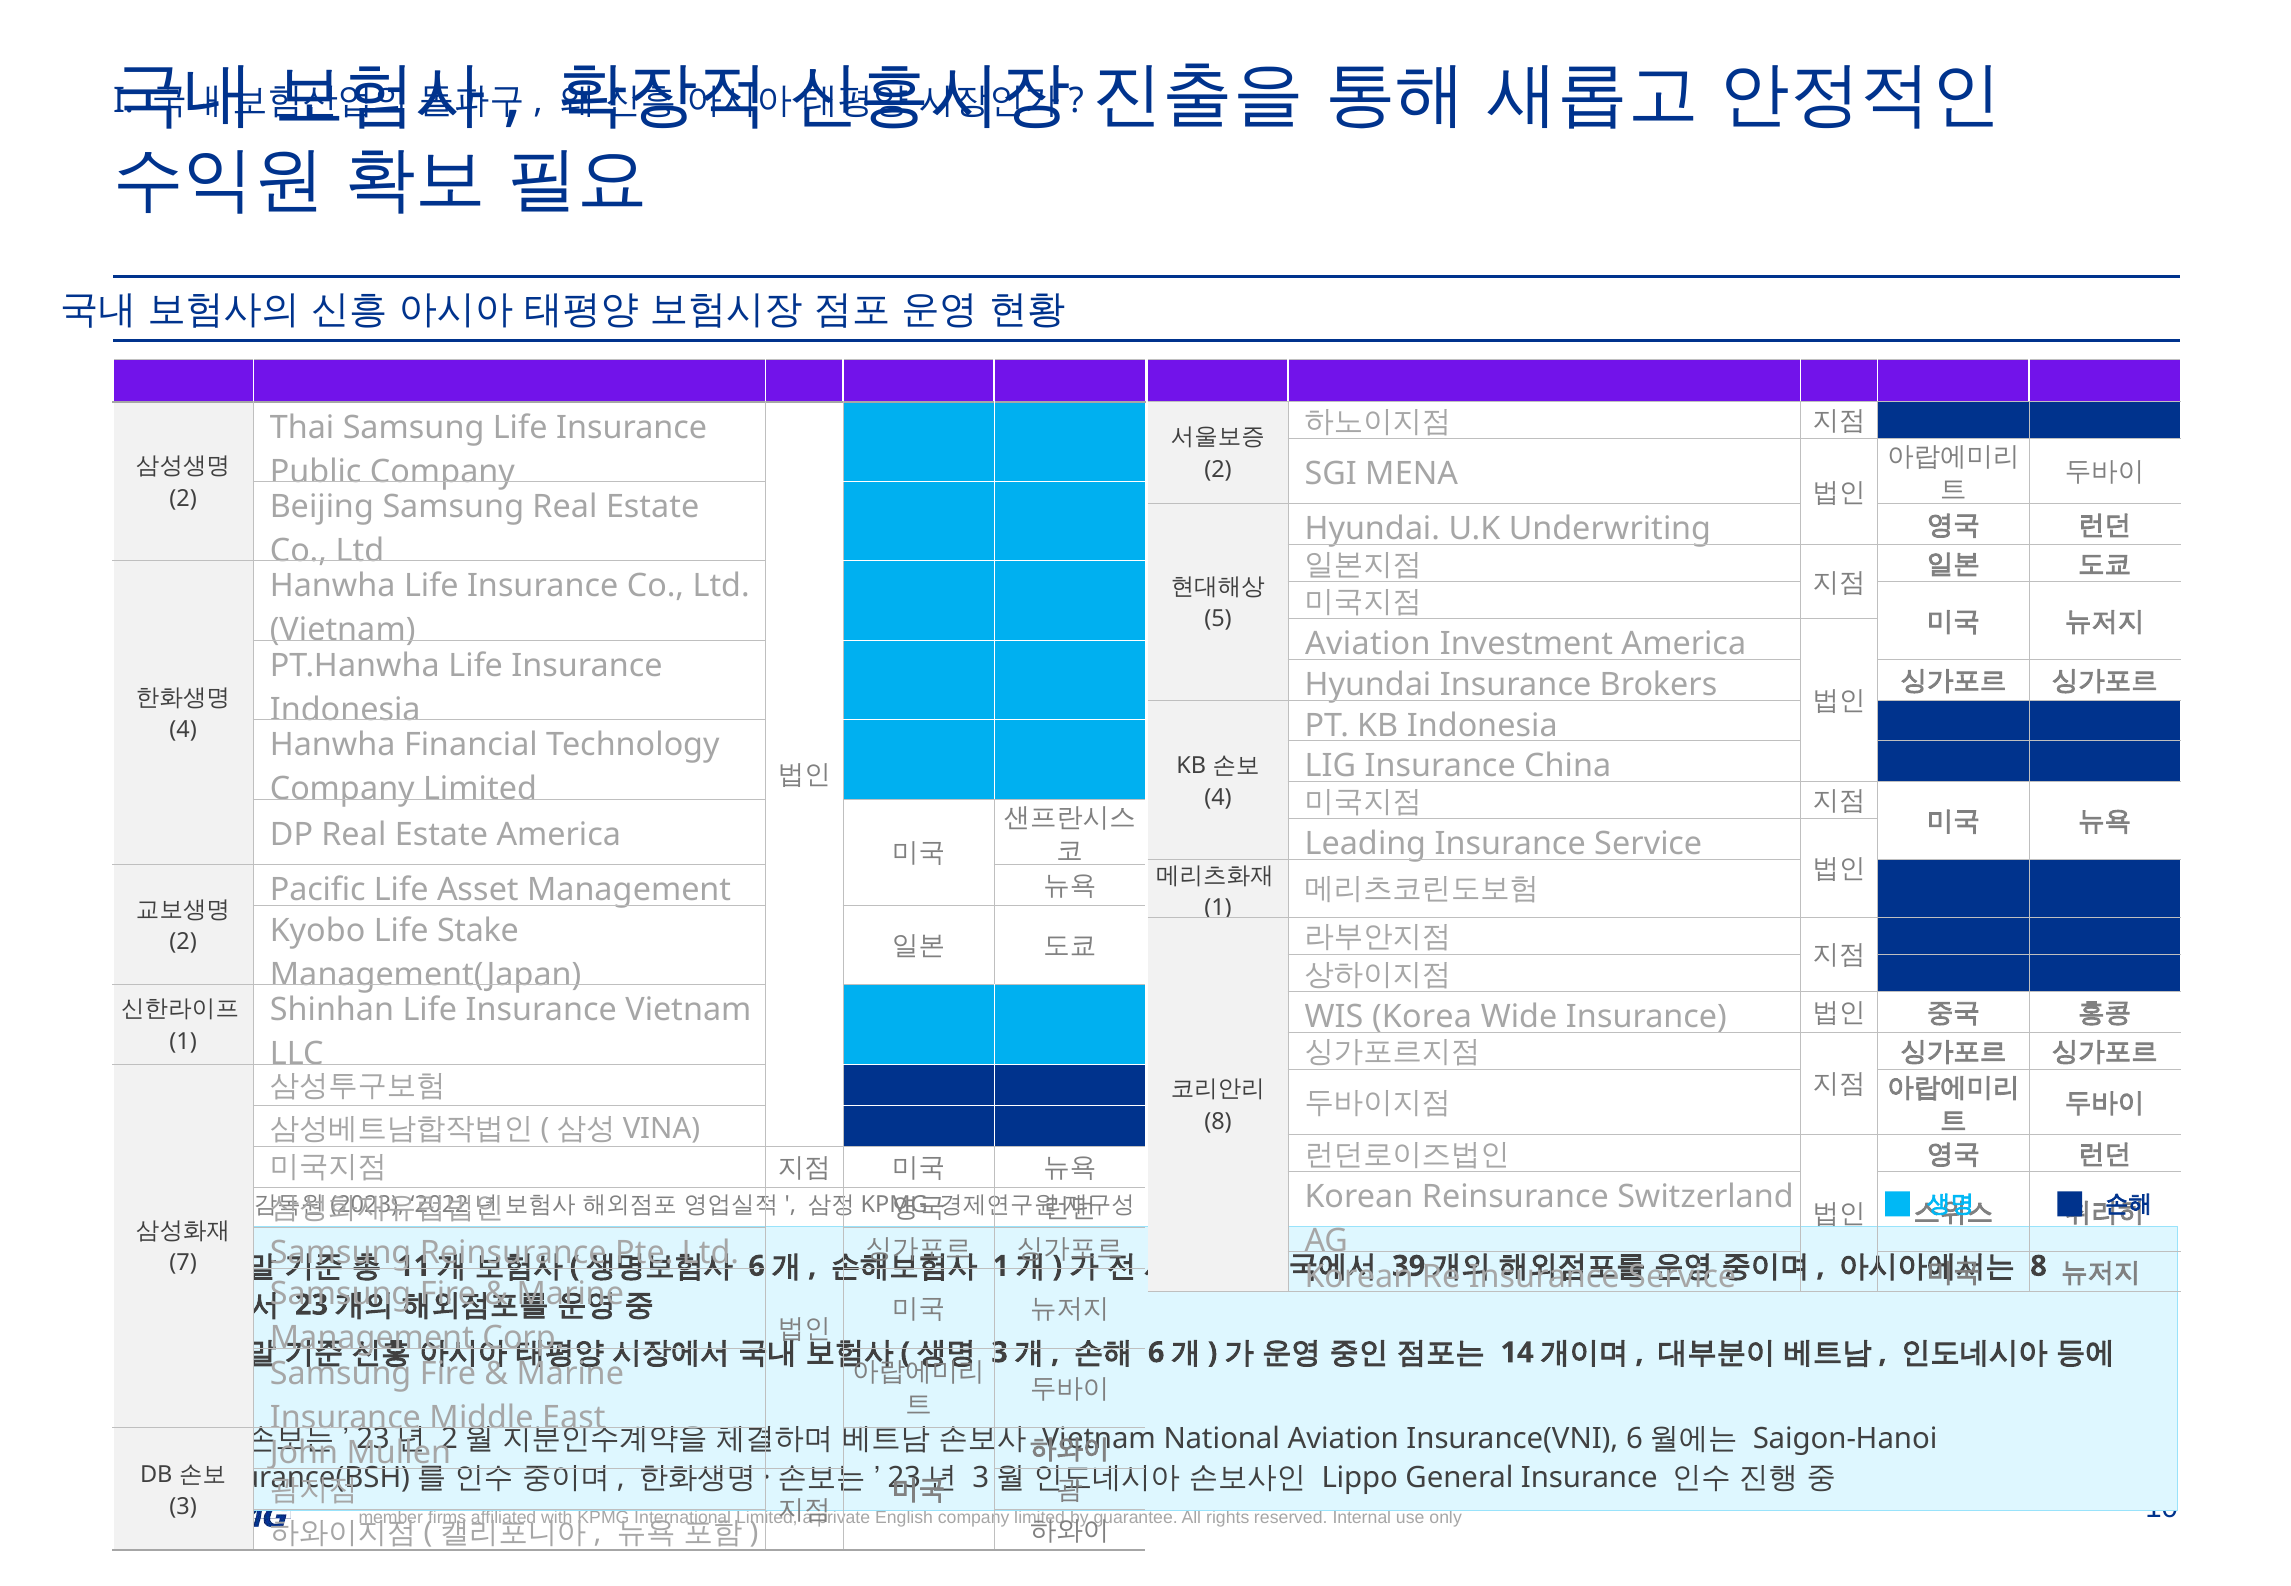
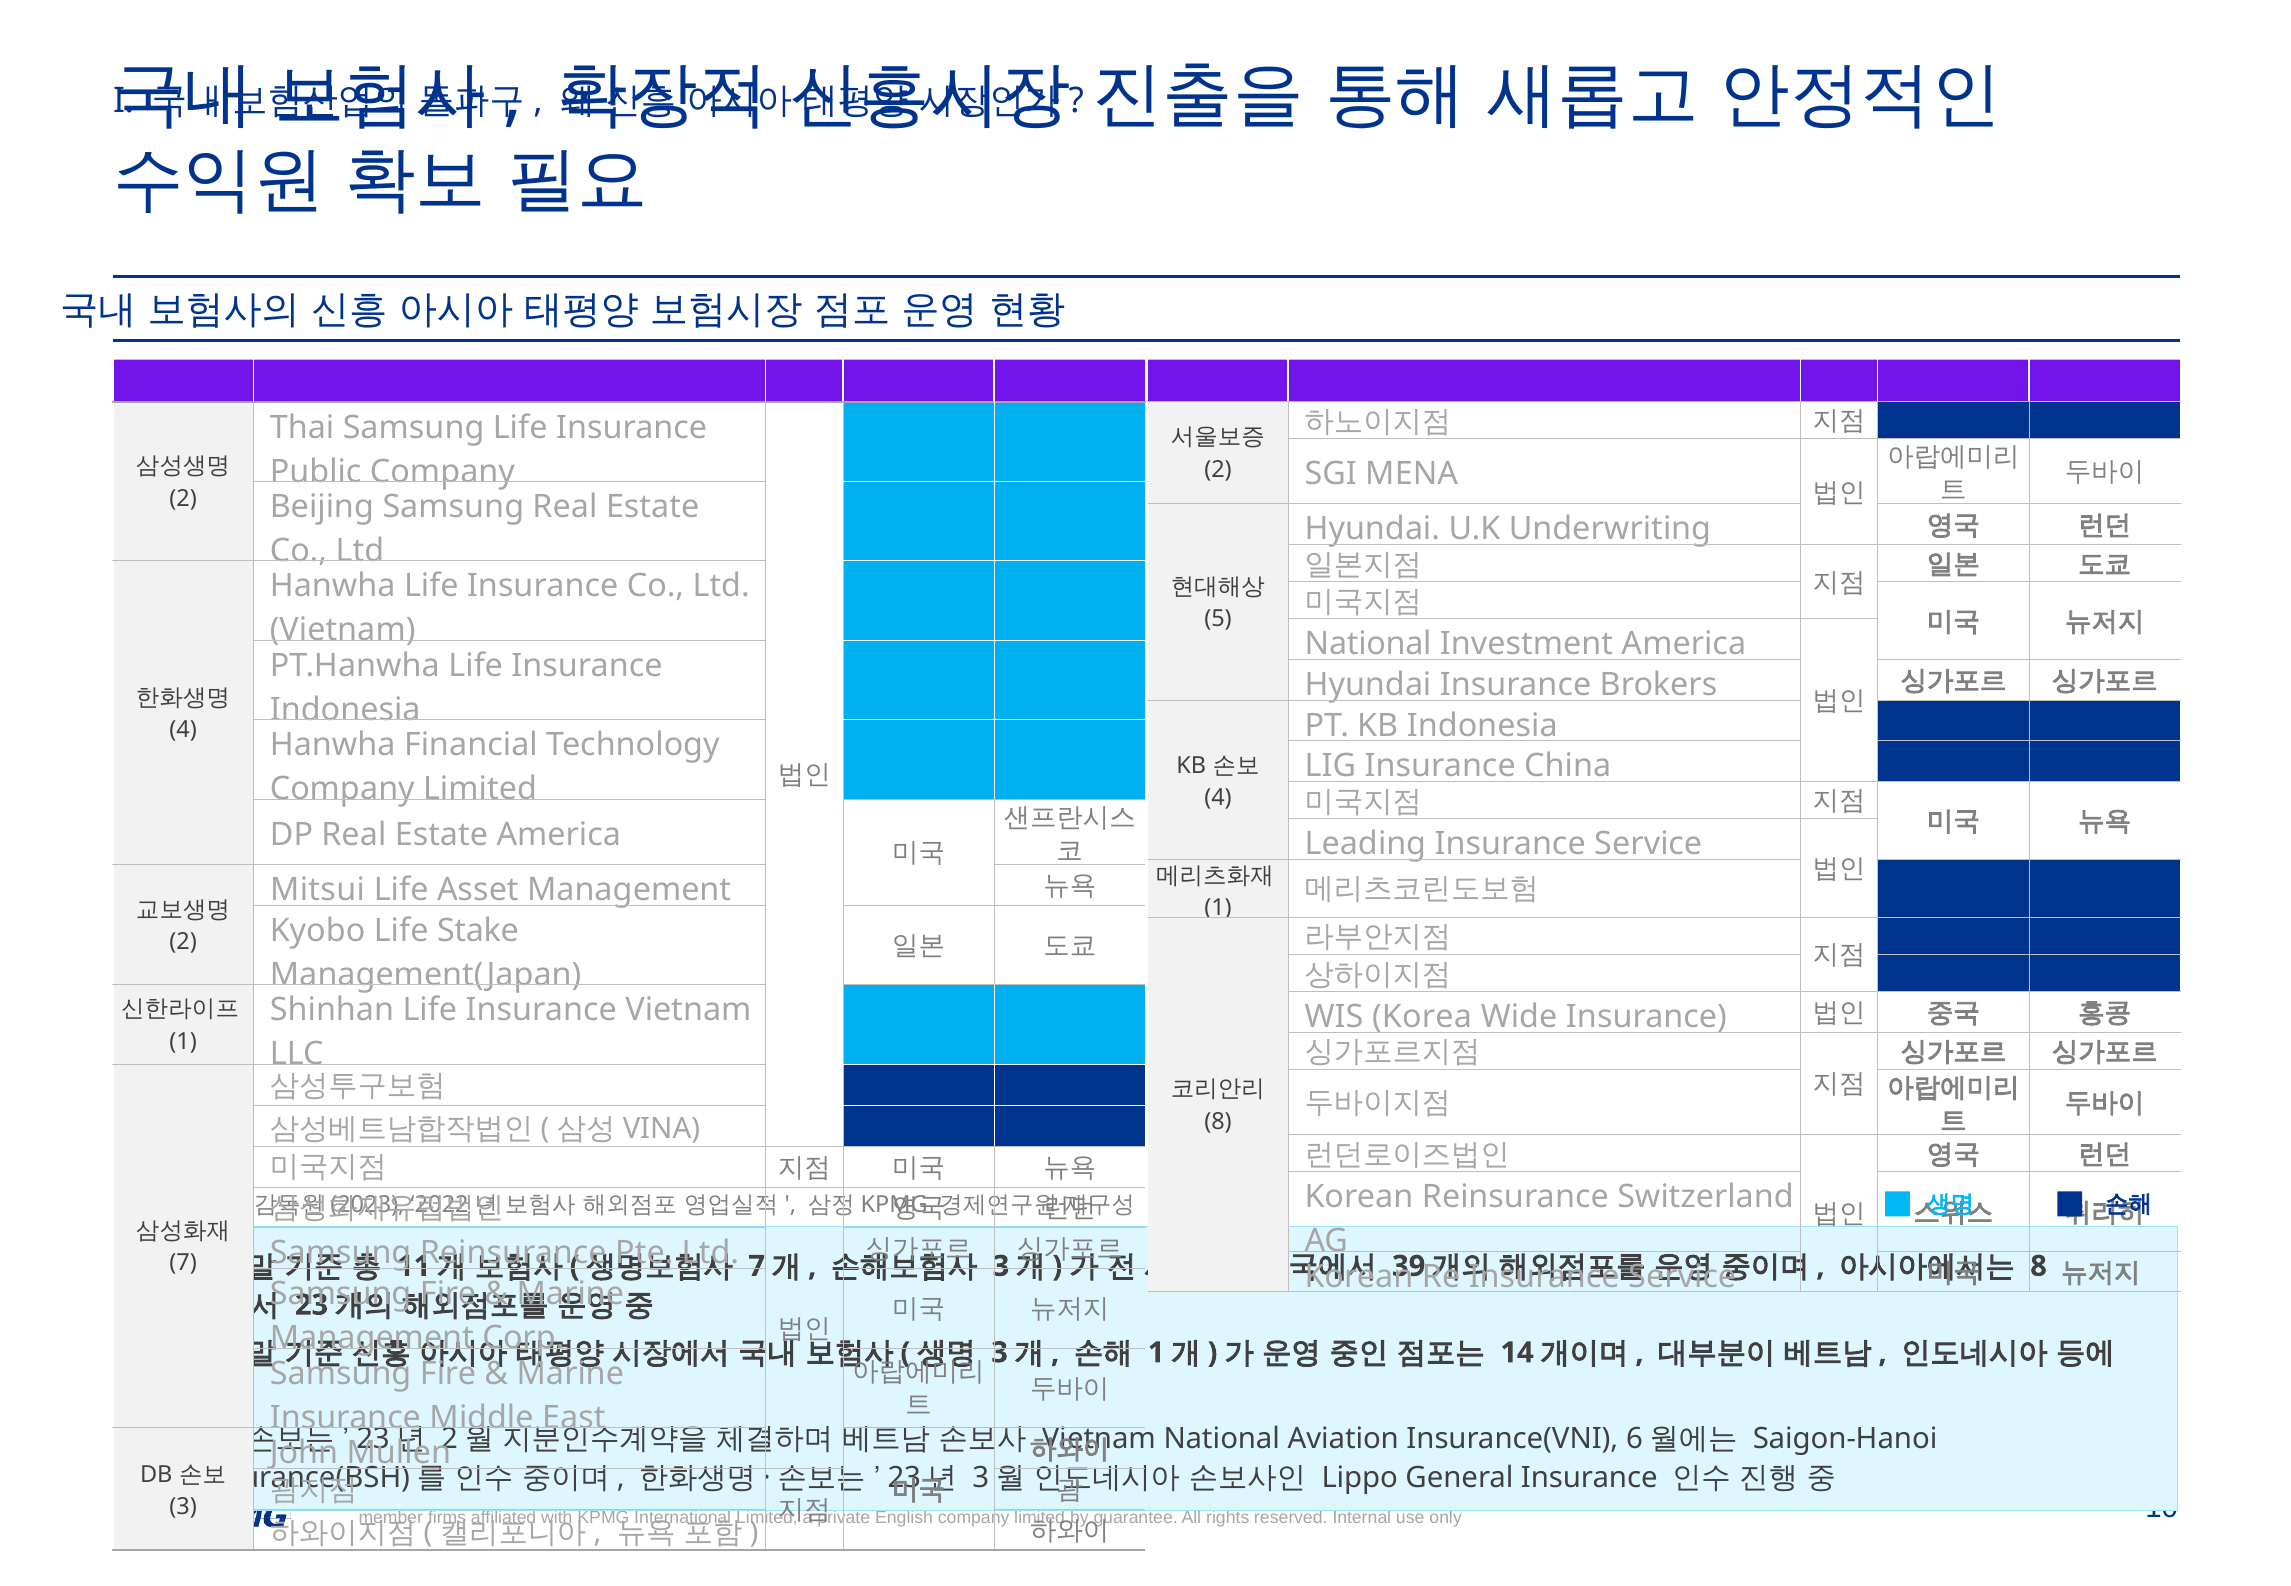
Aviation at (1368, 644): Aviation -> National
Pacific: Pacific -> Mitsui
6 at (757, 1266): 6 -> 7
1 at (1001, 1266): 1 -> 3
6 at (1156, 1353): 6 -> 1
